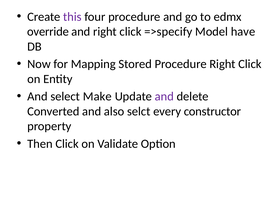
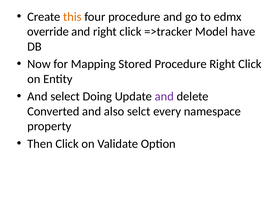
this colour: purple -> orange
=>specify: =>specify -> =>tracker
Make: Make -> Doing
constructor: constructor -> namespace
